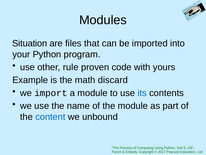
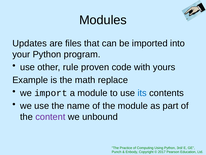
Situation: Situation -> Updates
discard: discard -> replace
content colour: blue -> purple
